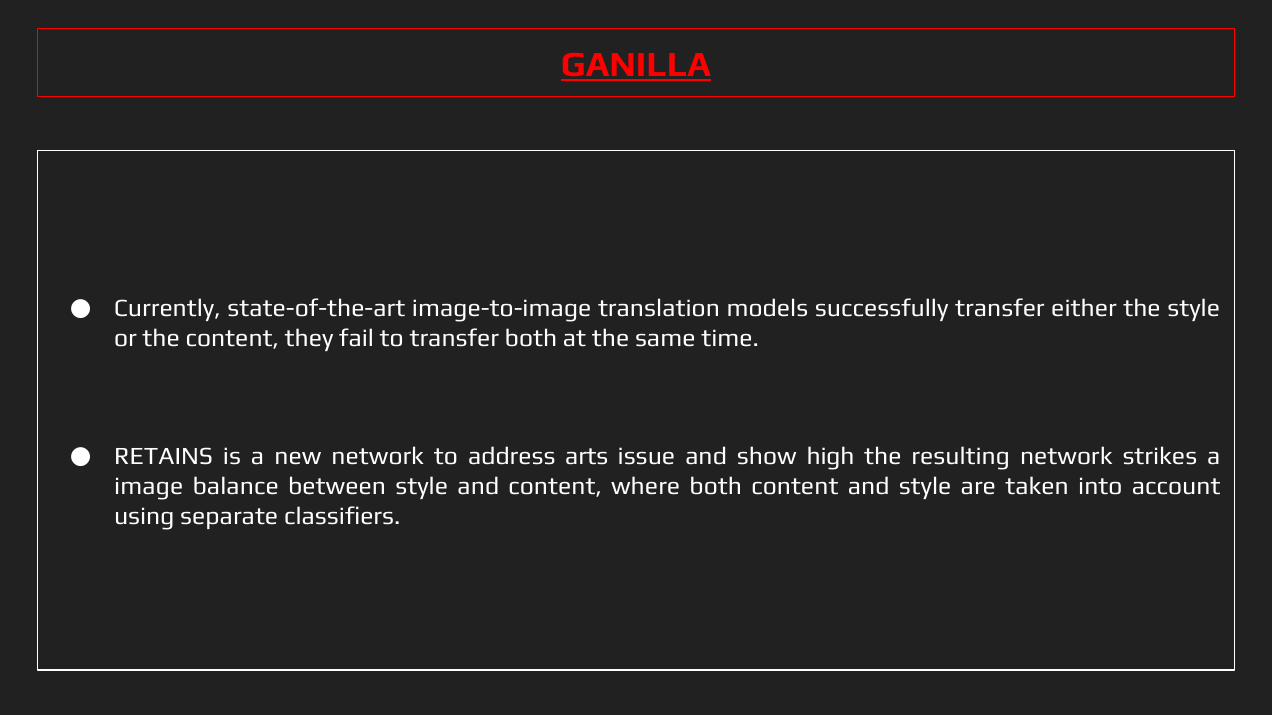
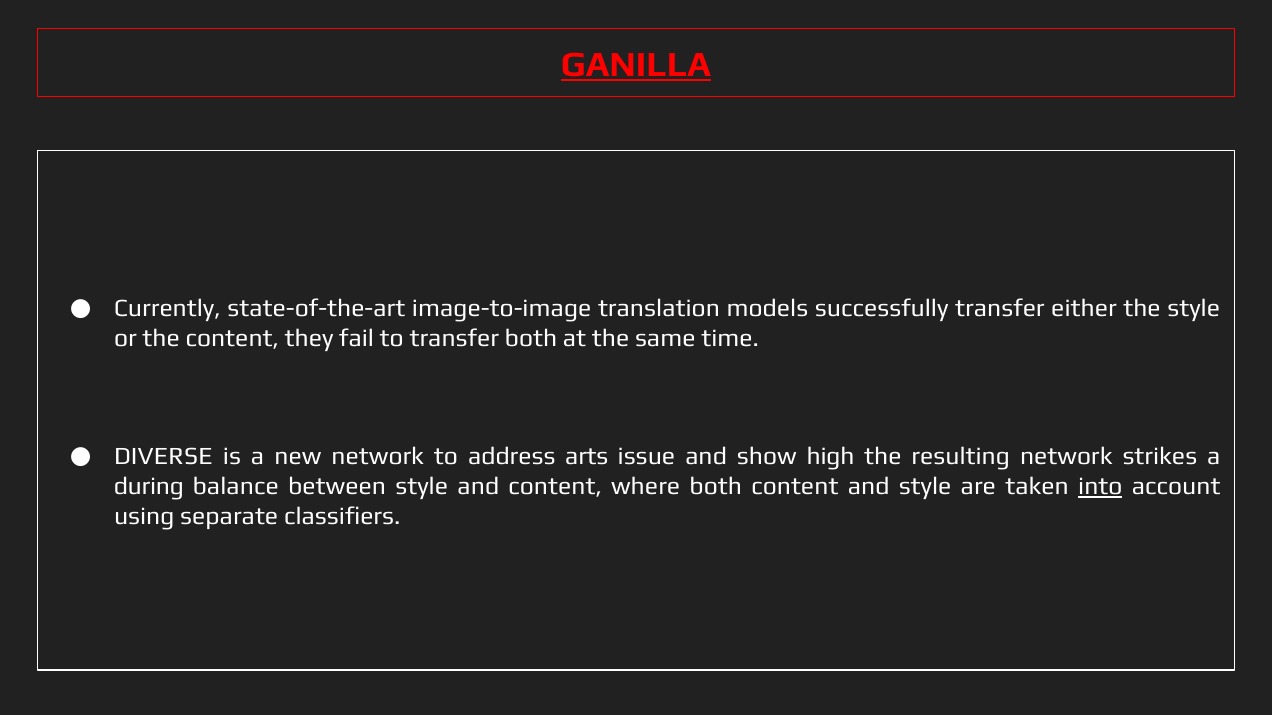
RETAINS: RETAINS -> DIVERSE
image: image -> during
into underline: none -> present
